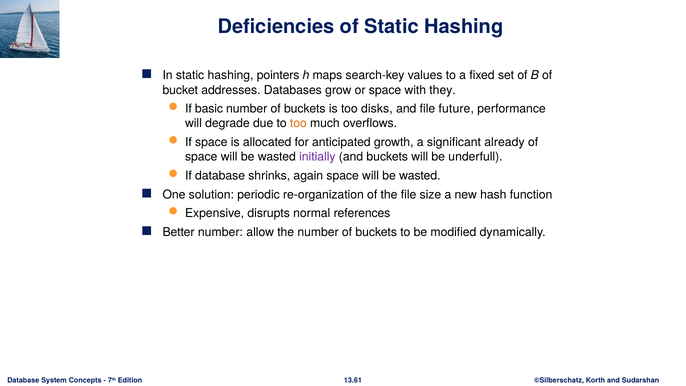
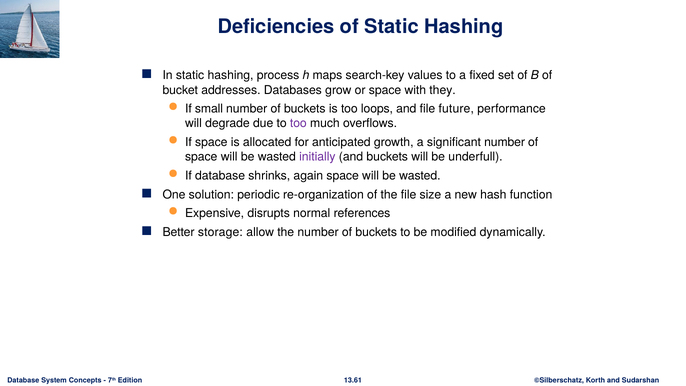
pointers: pointers -> process
basic: basic -> small
disks: disks -> loops
too at (298, 123) colour: orange -> purple
significant already: already -> number
Better number: number -> storage
